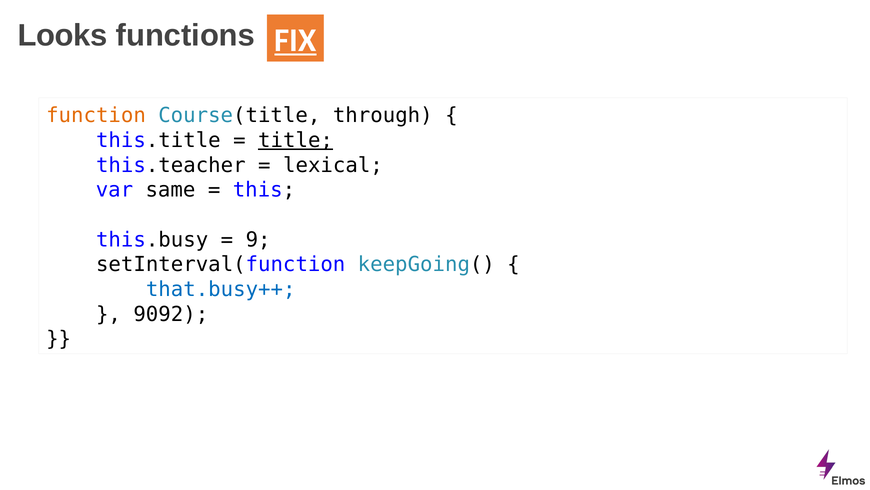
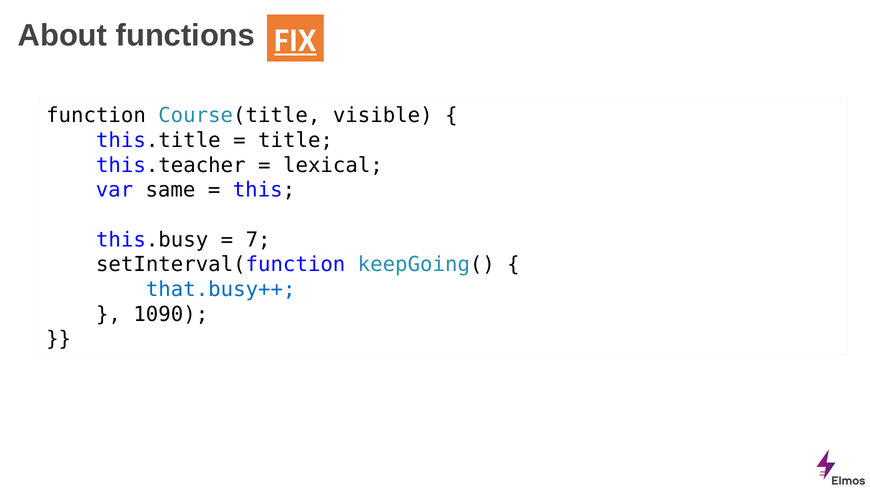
Looks: Looks -> About
function colour: orange -> black
through: through -> visible
title underline: present -> none
9: 9 -> 7
9092: 9092 -> 1090
